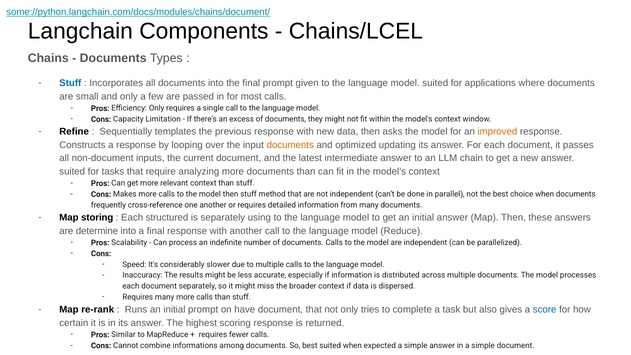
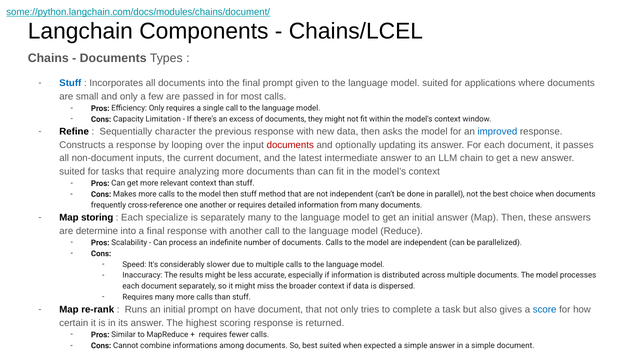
templates: templates -> character
improved colour: orange -> blue
documents at (290, 145) colour: orange -> red
optimized: optimized -> optionally
structured: structured -> specialize
separately using: using -> many
